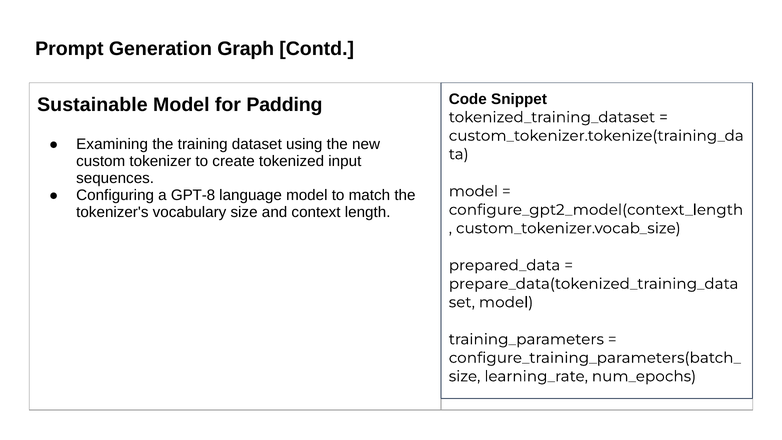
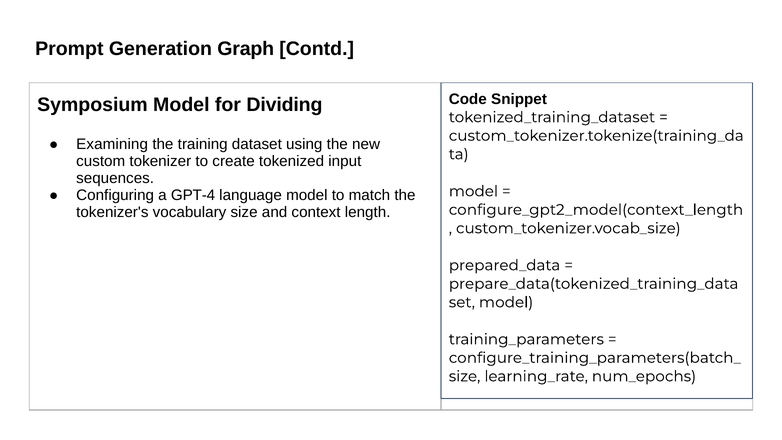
Sustainable: Sustainable -> Symposium
Padding: Padding -> Dividing
GPT-8: GPT-8 -> GPT-4
